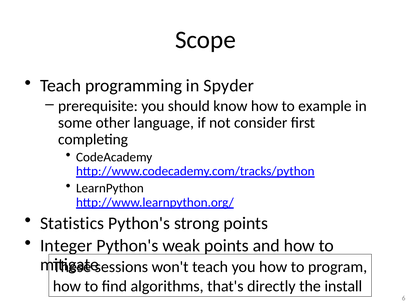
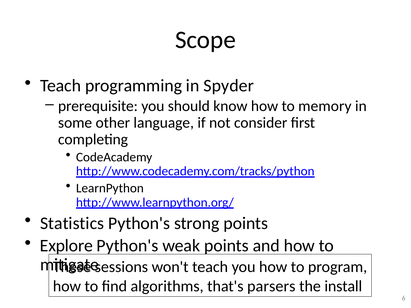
example: example -> memory
Integer: Integer -> Explore
directly: directly -> parsers
